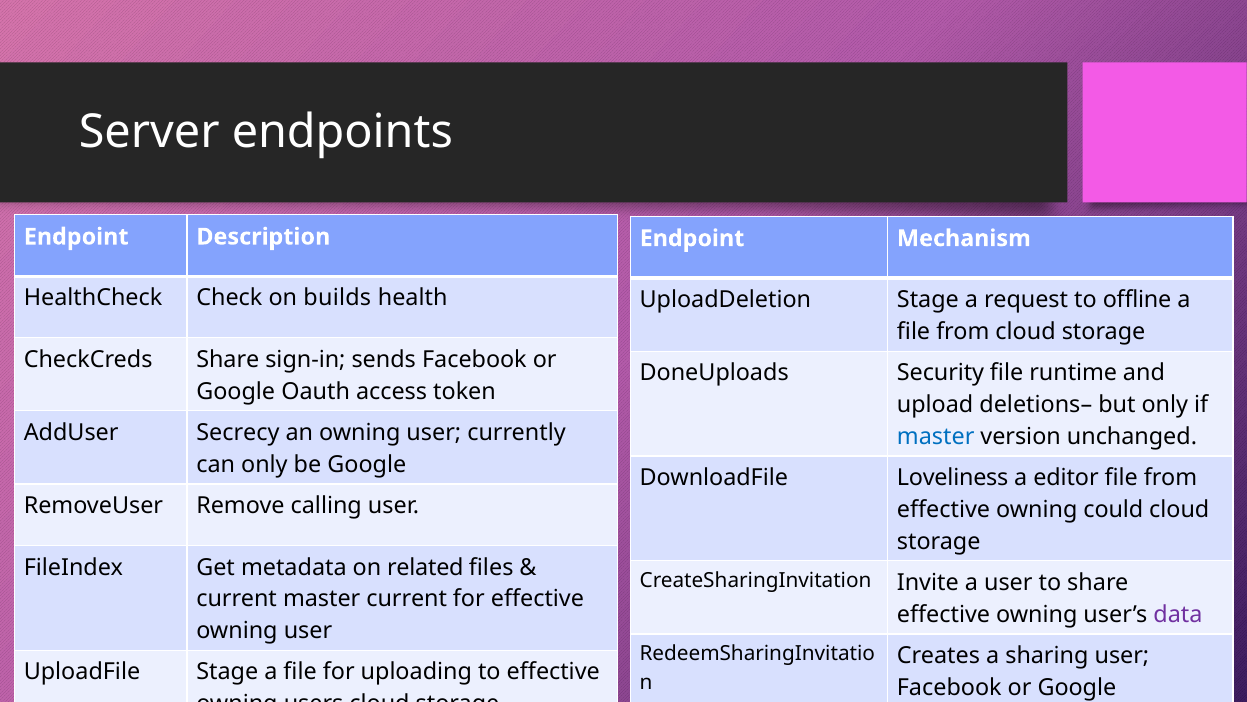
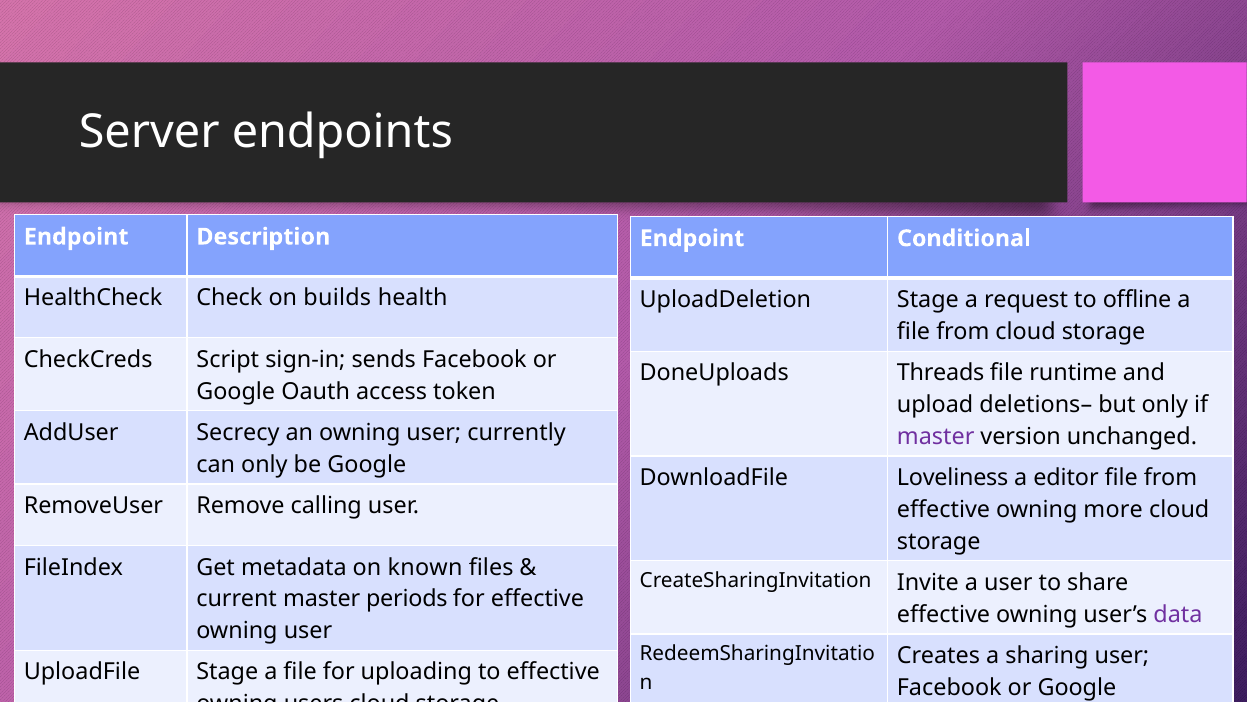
Mechanism: Mechanism -> Conditional
CheckCreds Share: Share -> Script
Security: Security -> Threads
master at (936, 436) colour: blue -> purple
could: could -> more
related: related -> known
master current: current -> periods
